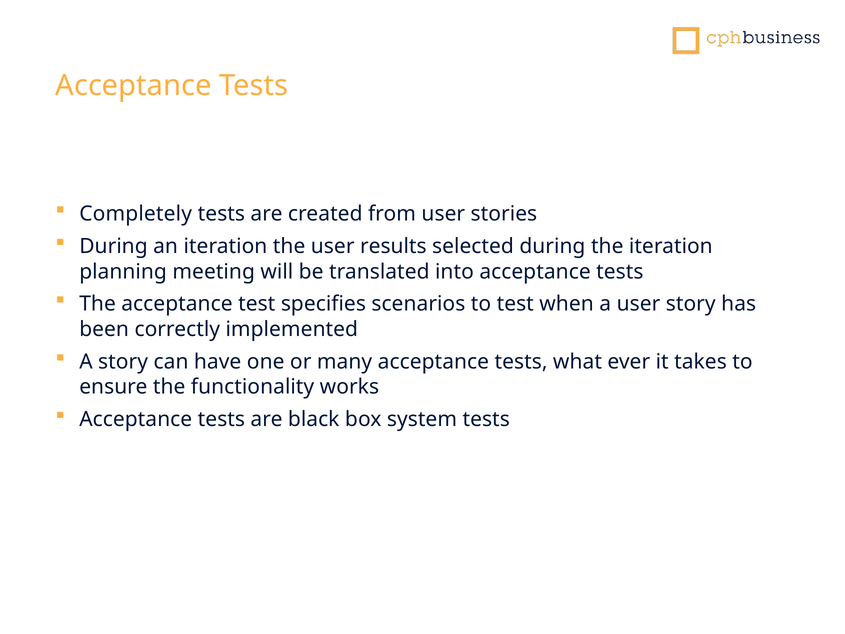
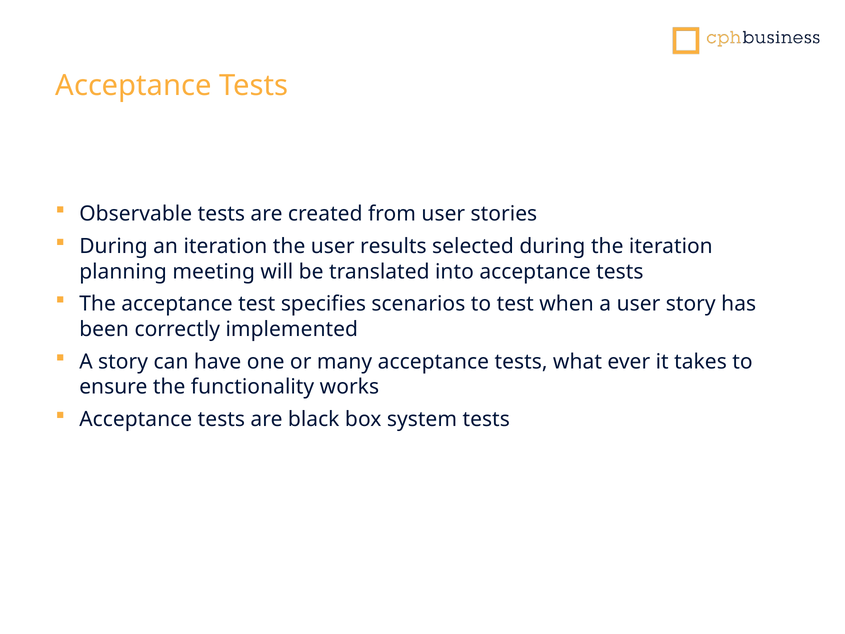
Completely: Completely -> Observable
